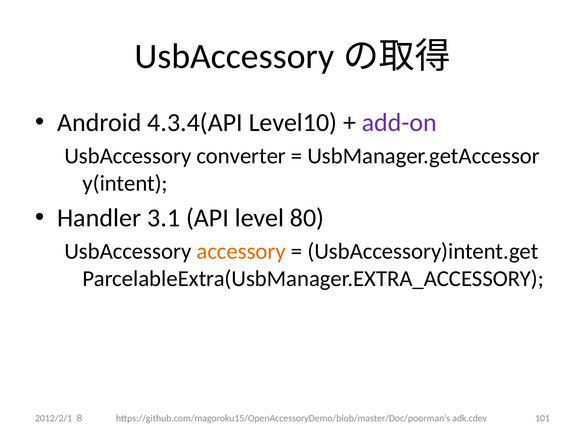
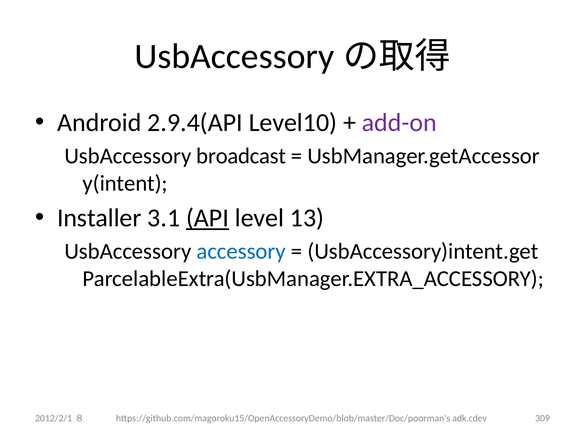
4.3.4(API: 4.3.4(API -> 2.9.4(API
converter: converter -> broadcast
Handler: Handler -> Installer
API underline: none -> present
80: 80 -> 13
accessory colour: orange -> blue
101: 101 -> 309
